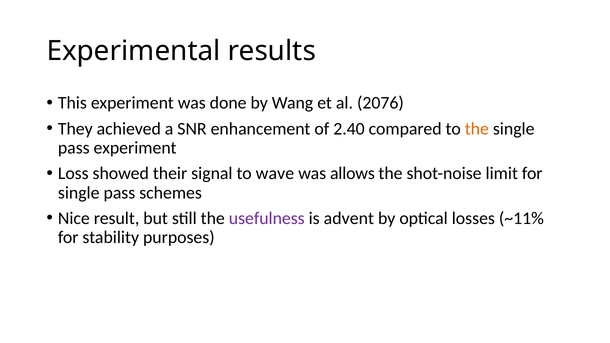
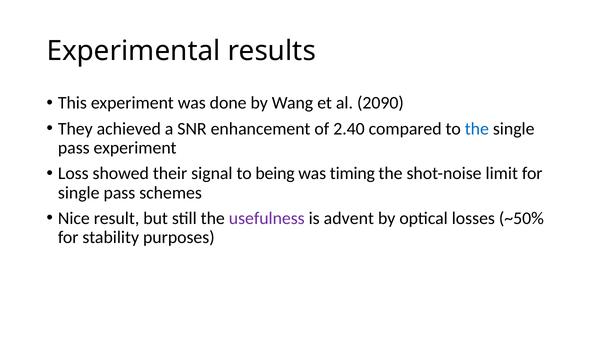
2076: 2076 -> 2090
the at (477, 129) colour: orange -> blue
wave: wave -> being
allows: allows -> timing
~11%: ~11% -> ~50%
